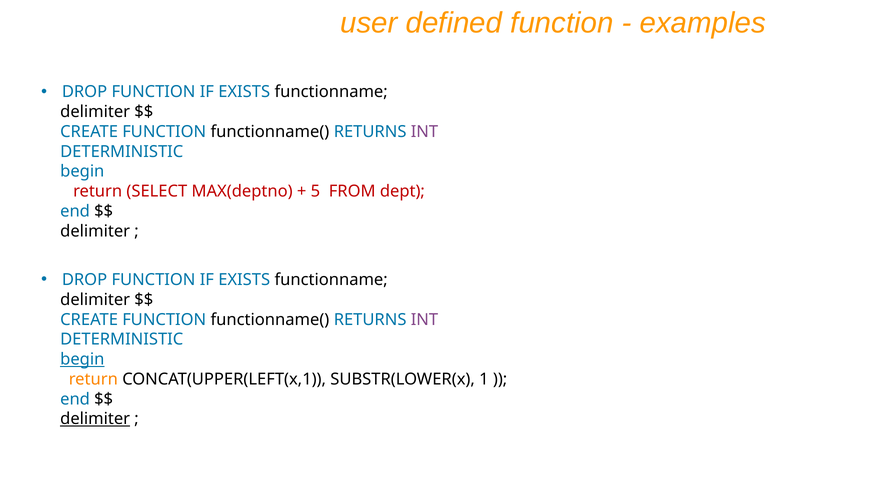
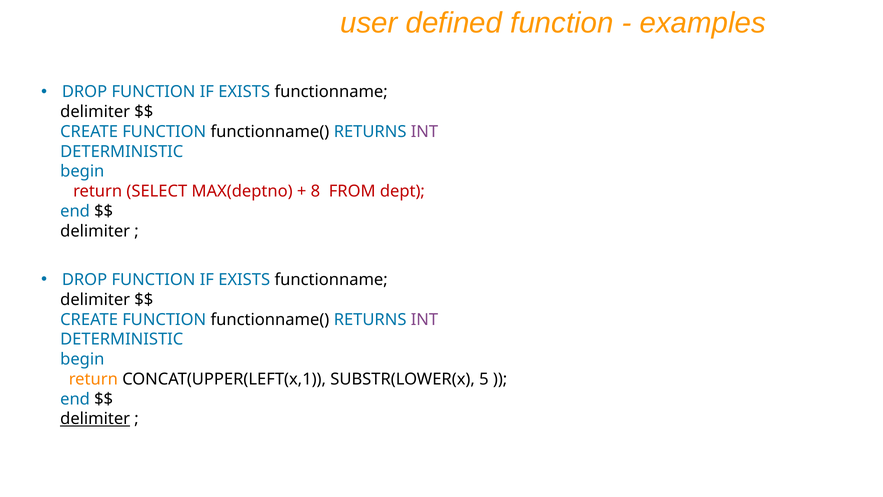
5: 5 -> 8
begin at (82, 359) underline: present -> none
1: 1 -> 5
